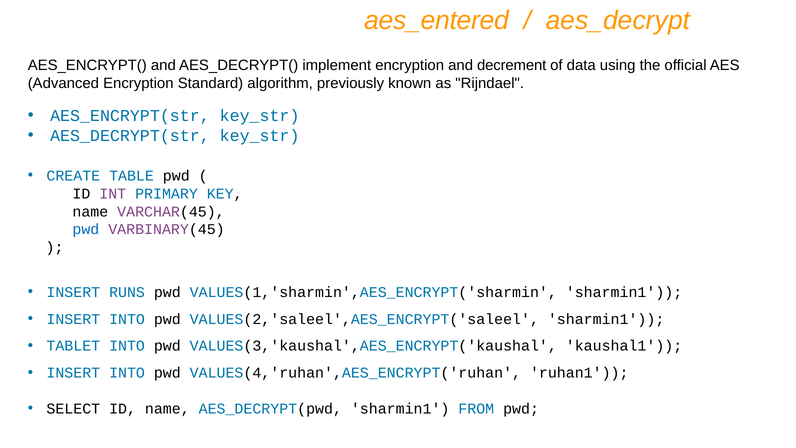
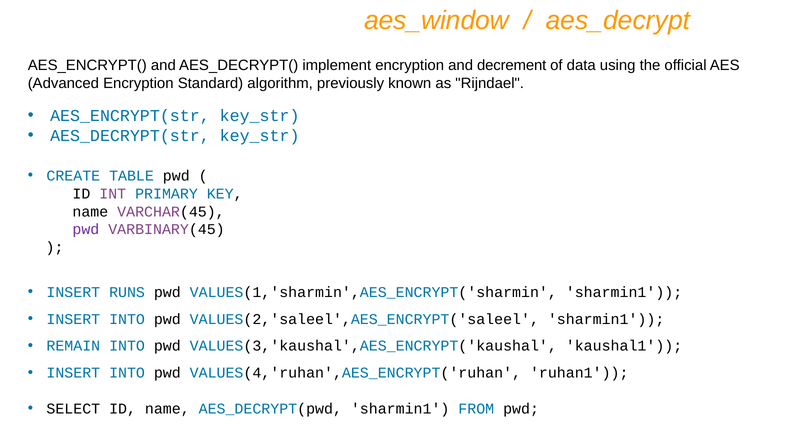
aes_entered: aes_entered -> aes_window
pwd at (86, 229) colour: blue -> purple
TABLET: TABLET -> REMAIN
